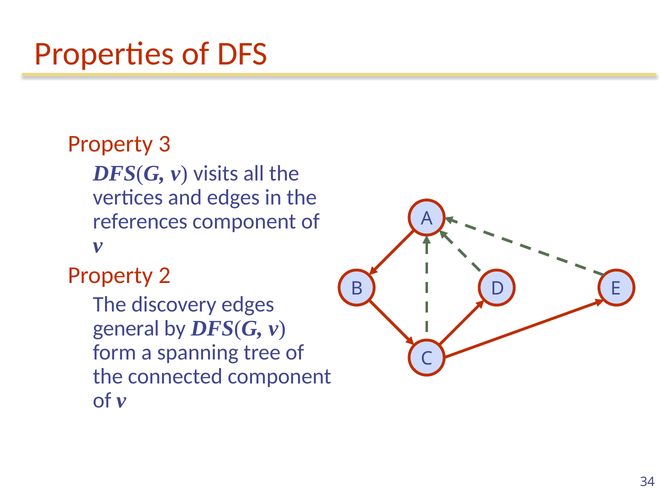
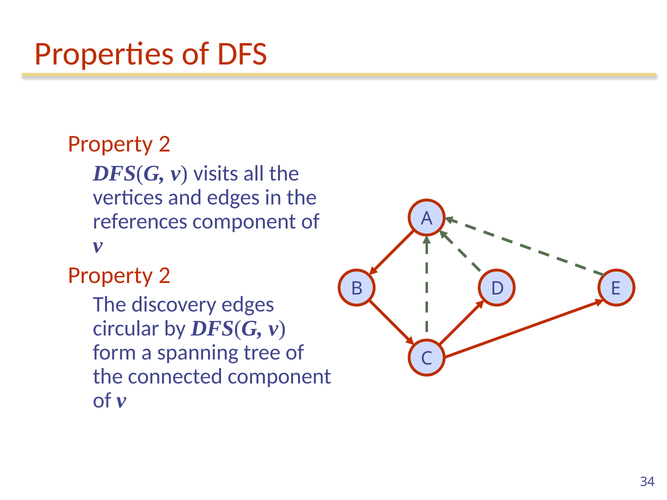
3 at (164, 144): 3 -> 2
general: general -> circular
